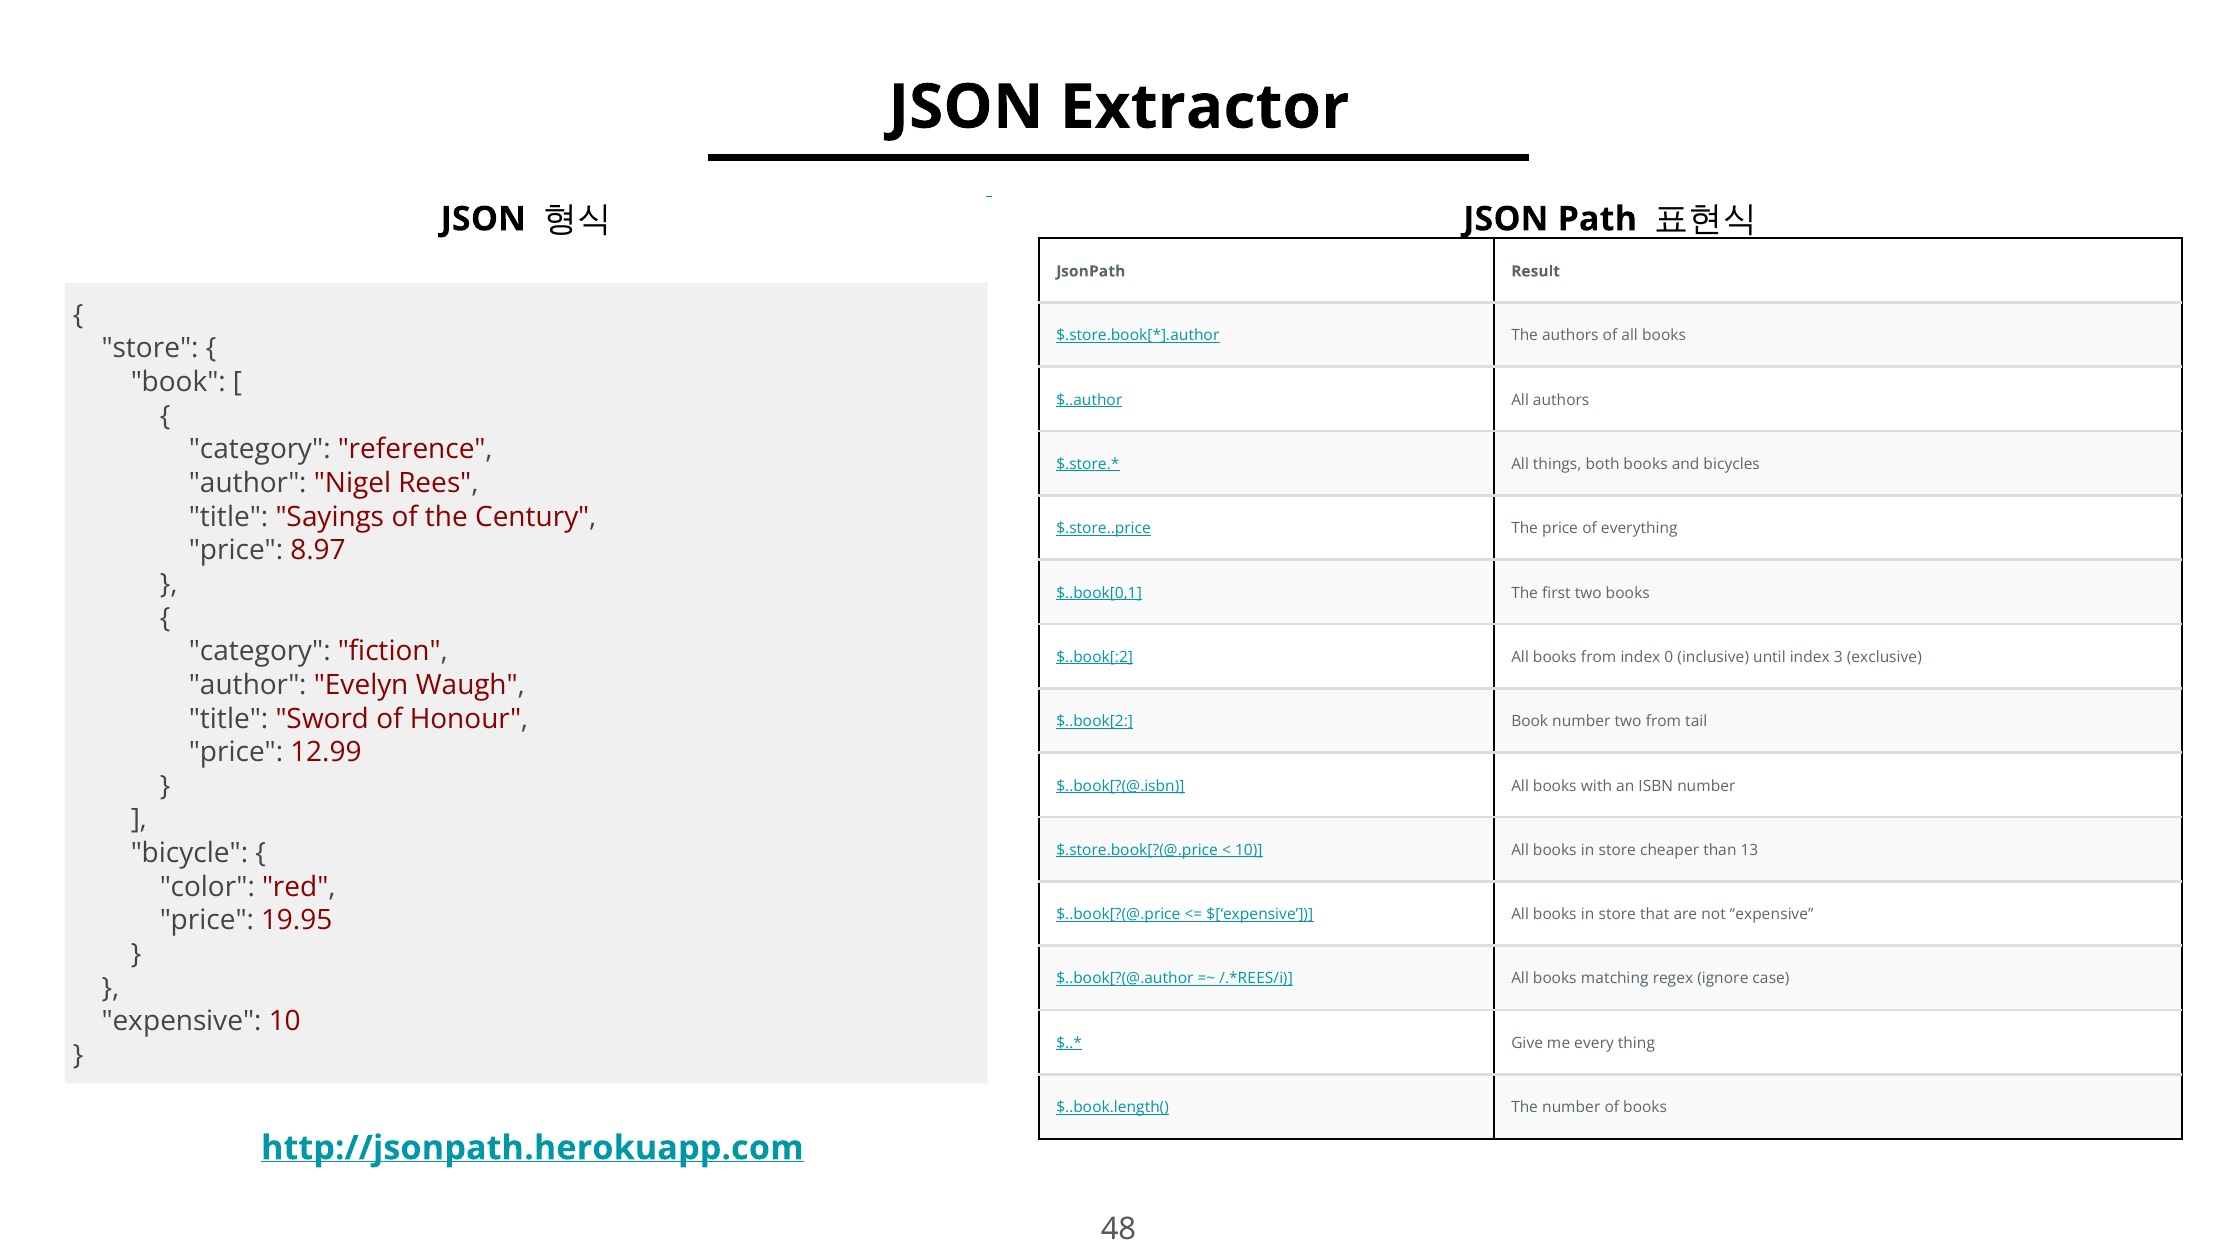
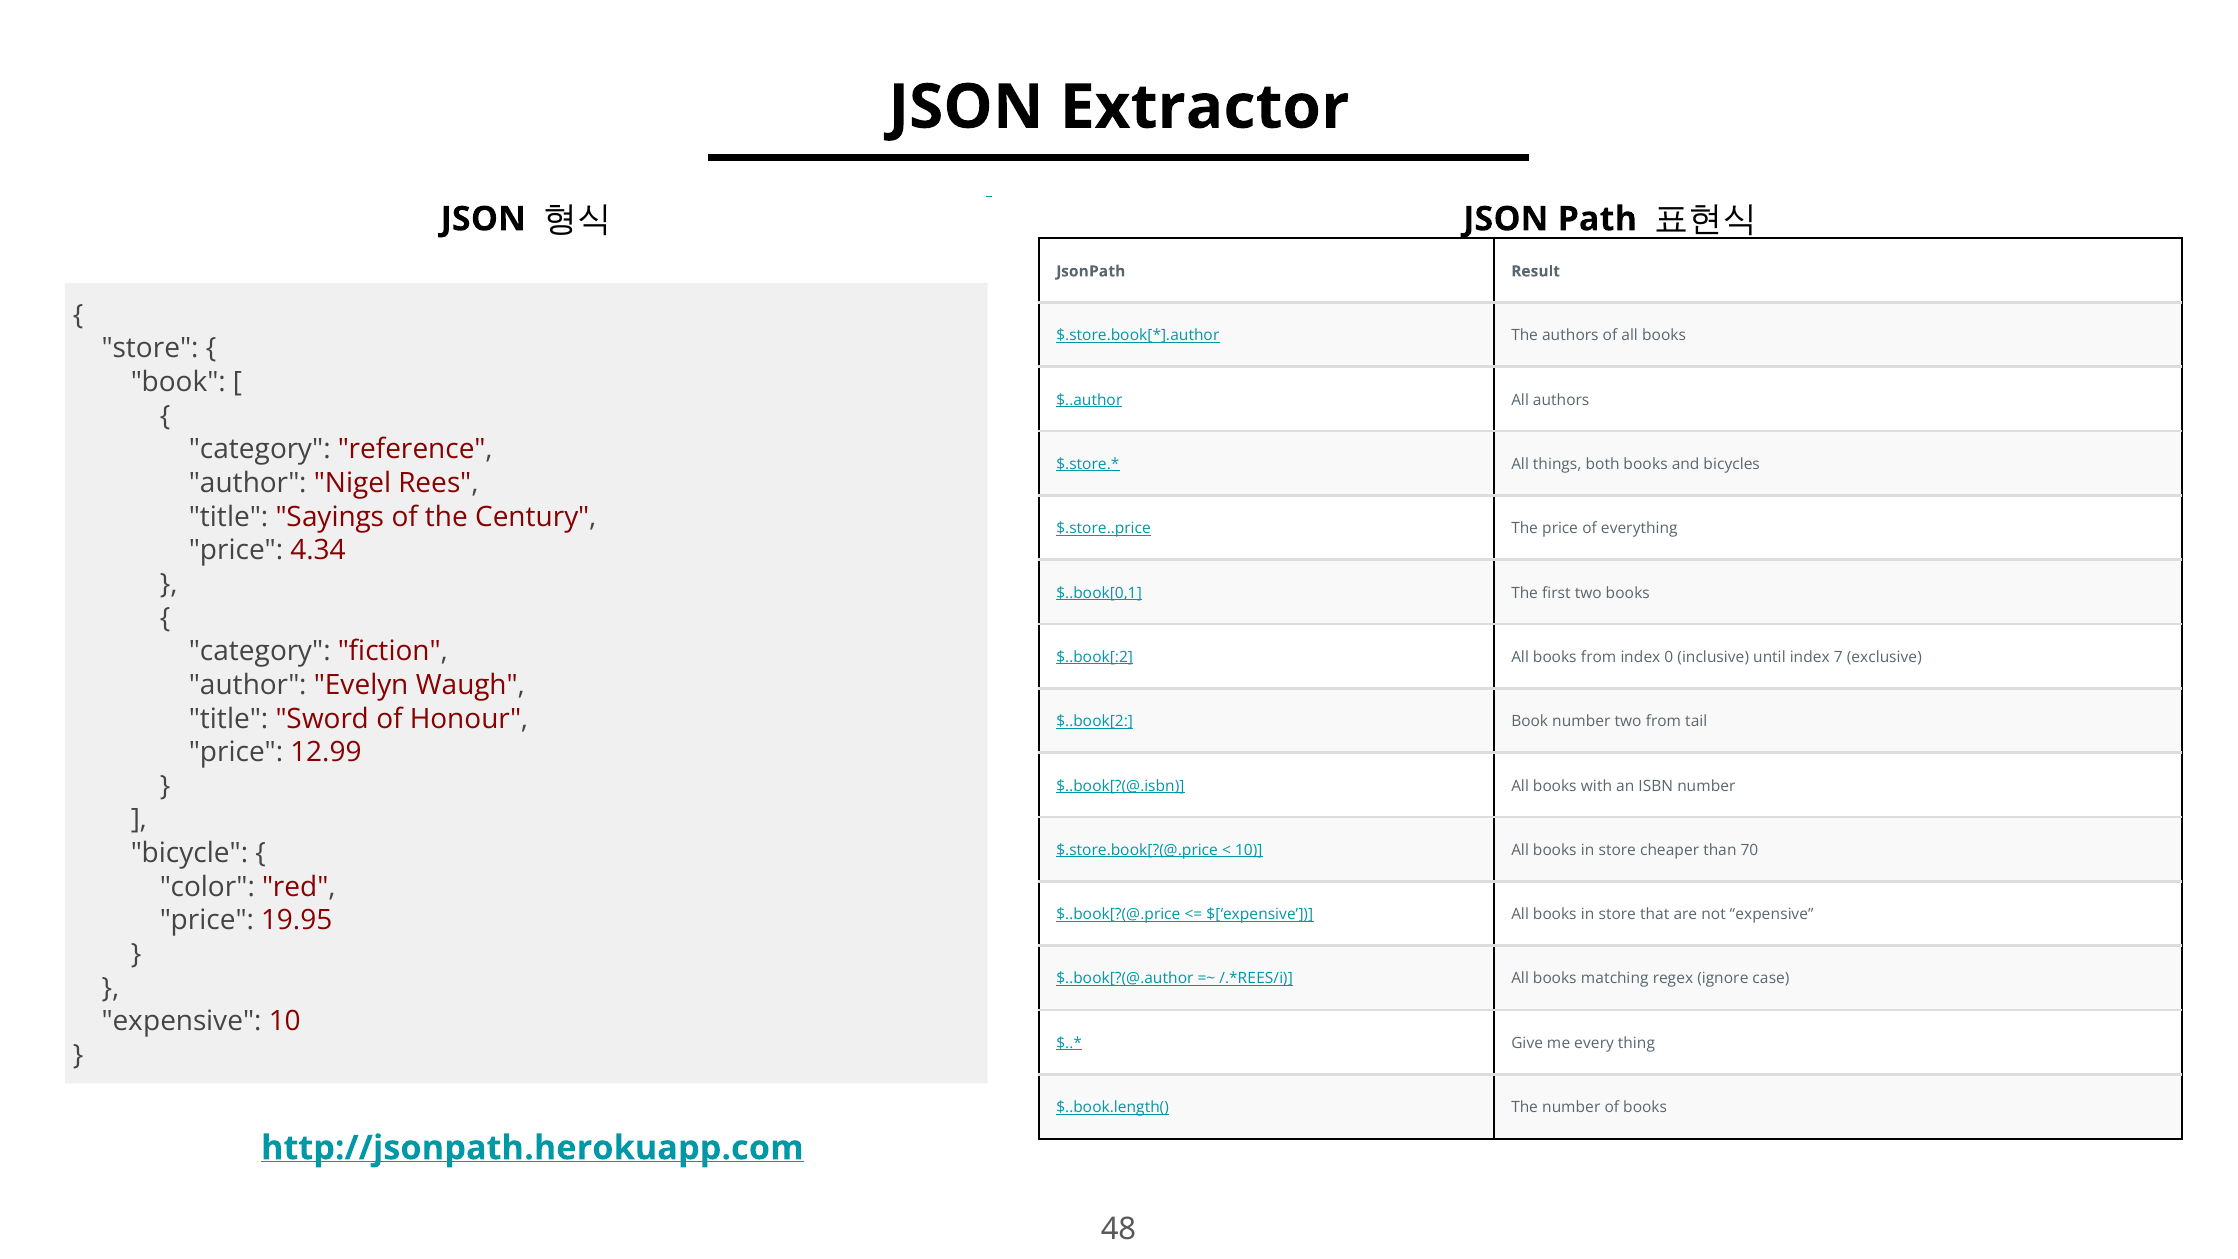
8.97: 8.97 -> 4.34
3: 3 -> 7
13: 13 -> 70
